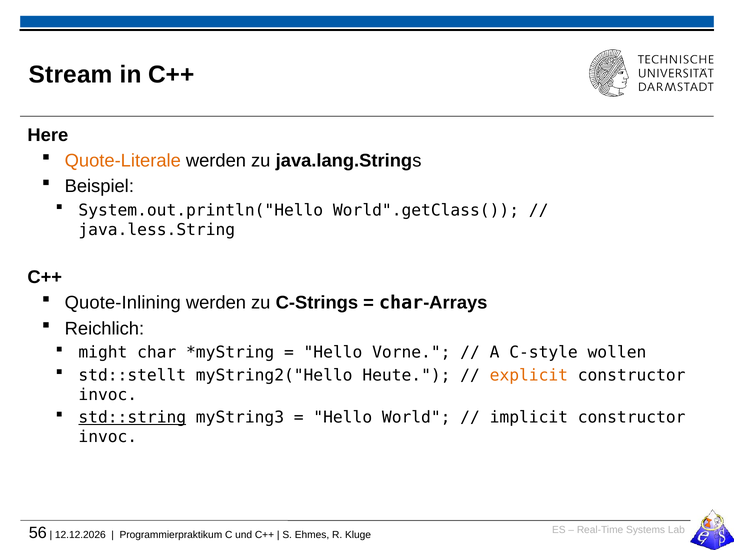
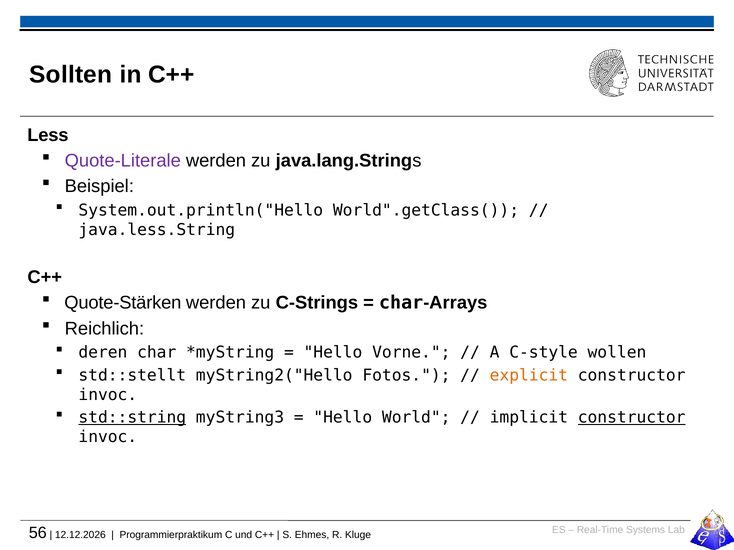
Stream: Stream -> Sollten
Here: Here -> Less
Quote-Literale colour: orange -> purple
Quote-Inlining: Quote-Inlining -> Quote-Stärken
might: might -> deren
Heute: Heute -> Fotos
constructor at (632, 418) underline: none -> present
